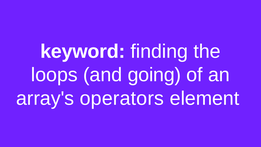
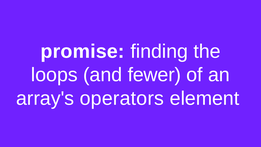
keyword: keyword -> promise
going: going -> fewer
